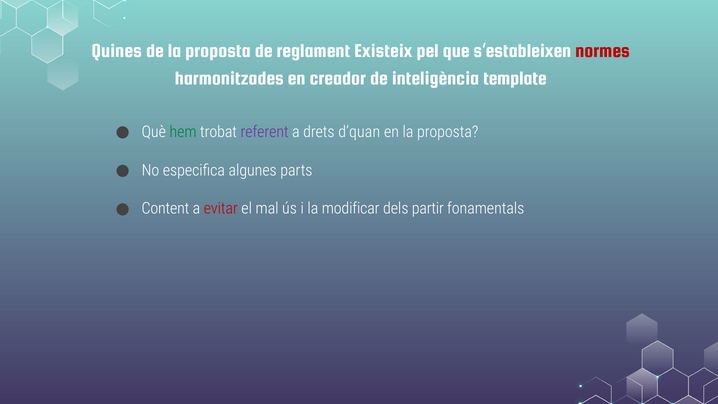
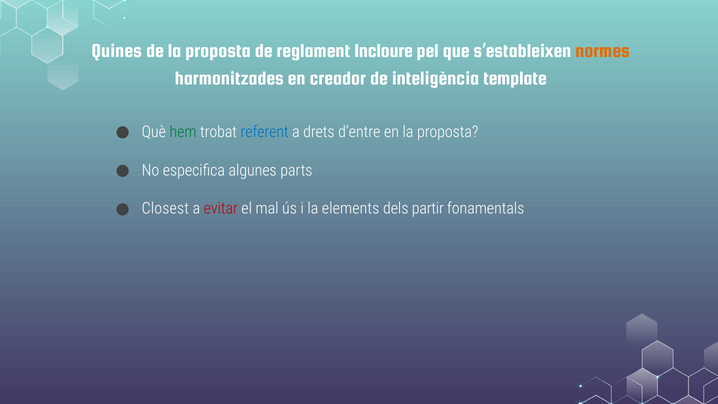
Existeix: Existeix -> Incloure
normes colour: red -> orange
referent colour: purple -> blue
d’quan: d’quan -> d’entre
Content: Content -> Closest
modificar: modificar -> elements
